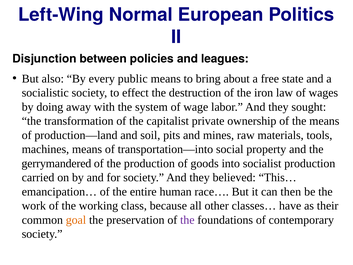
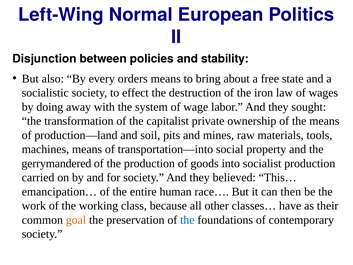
leagues: leagues -> stability
public: public -> orders
the at (187, 220) colour: purple -> blue
